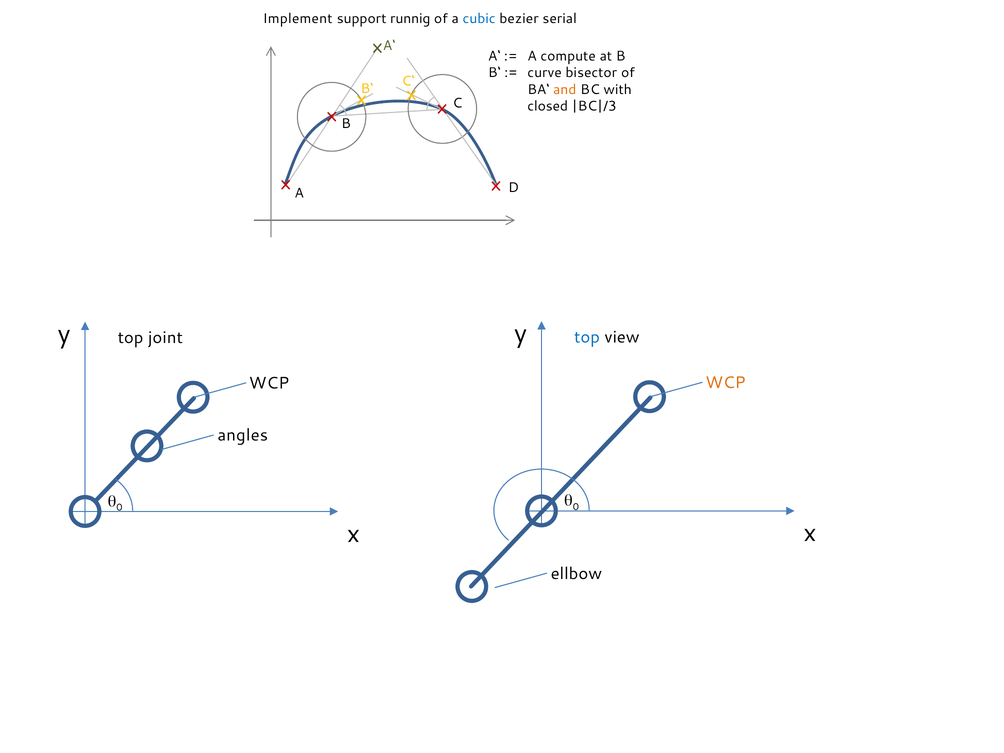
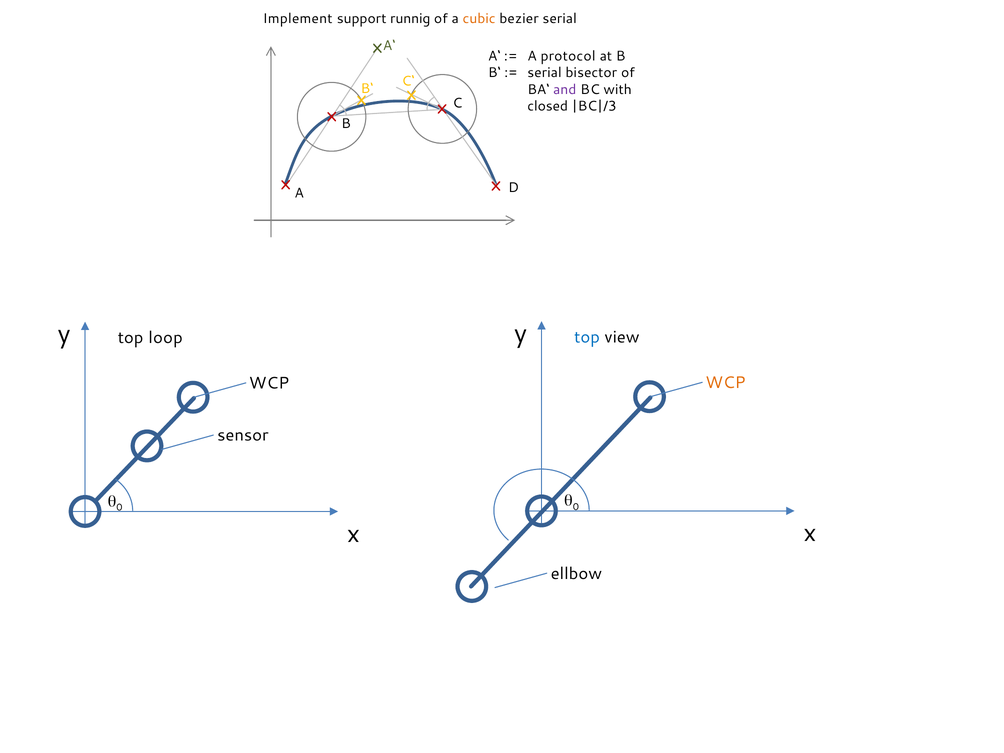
cubic colour: blue -> orange
compute: compute -> protocol
curve at (545, 73): curve -> serial
and colour: orange -> purple
joint: joint -> loop
angles: angles -> sensor
